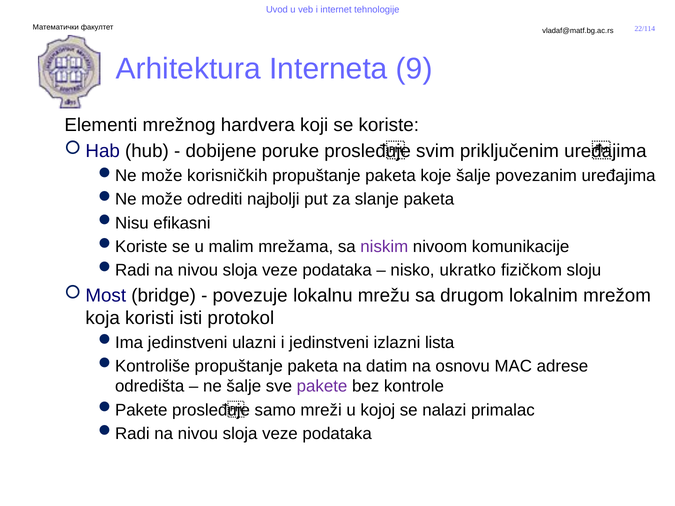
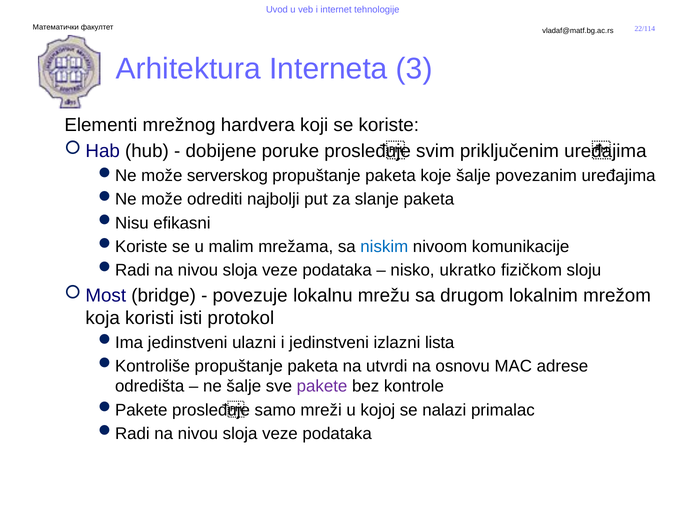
9: 9 -> 3
korisničkih: korisničkih -> serverskog
niskim colour: purple -> blue
datim: datim -> utvrdi
